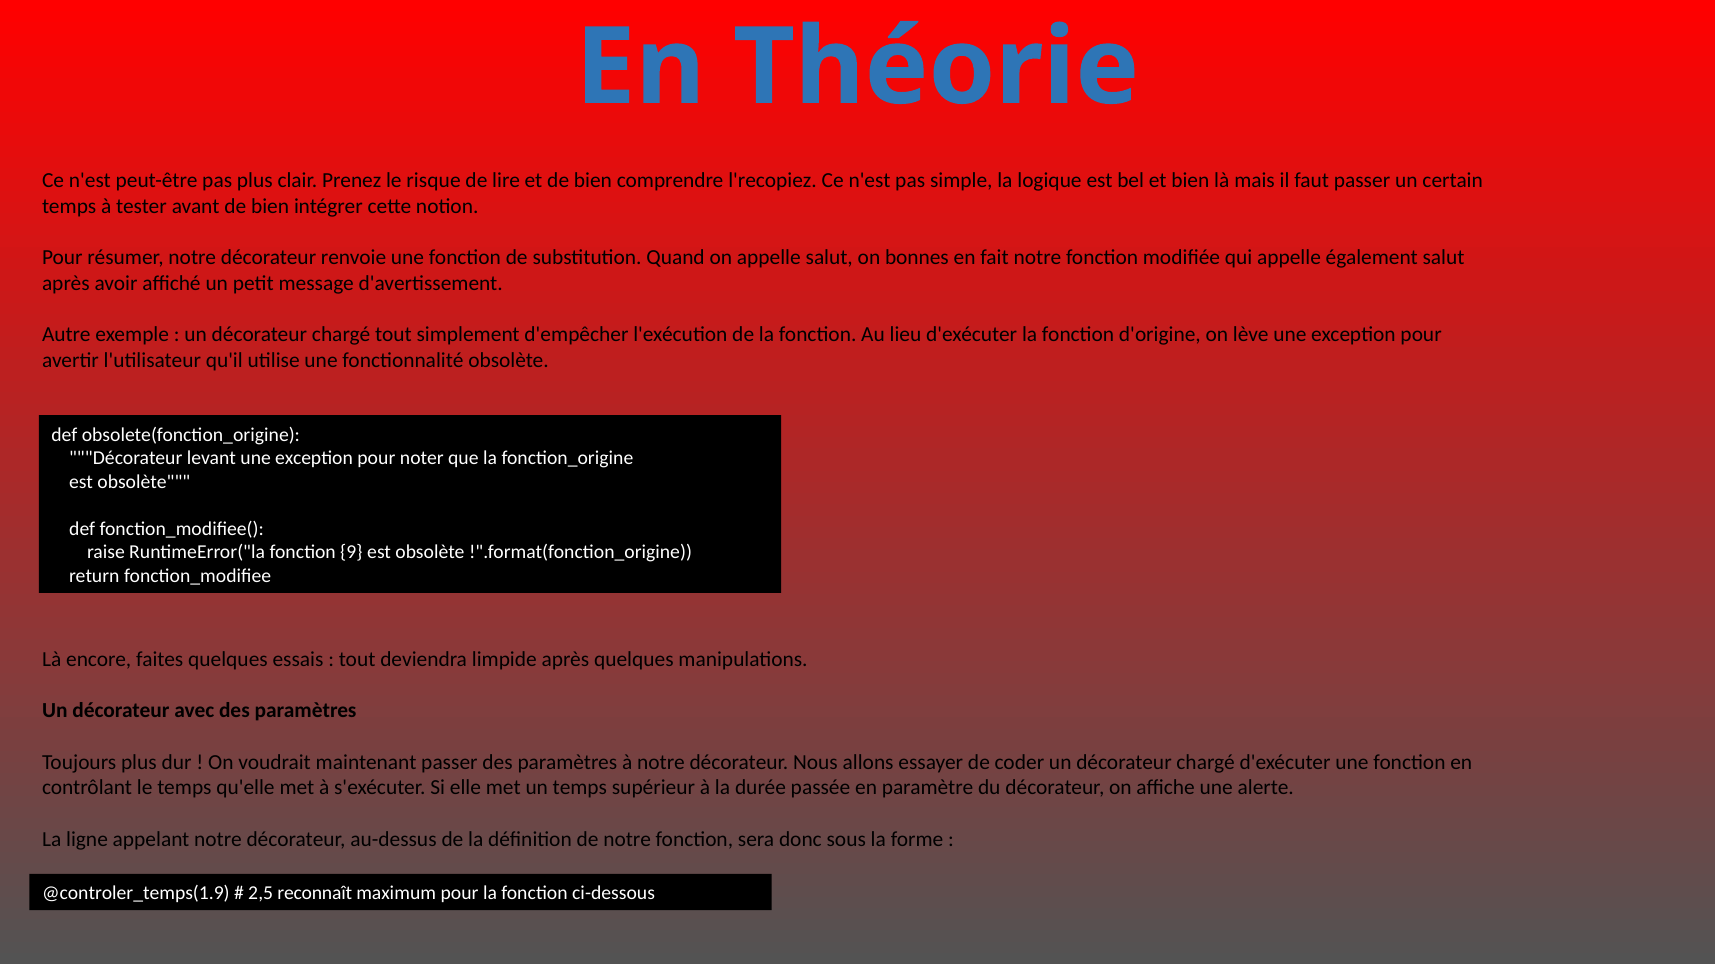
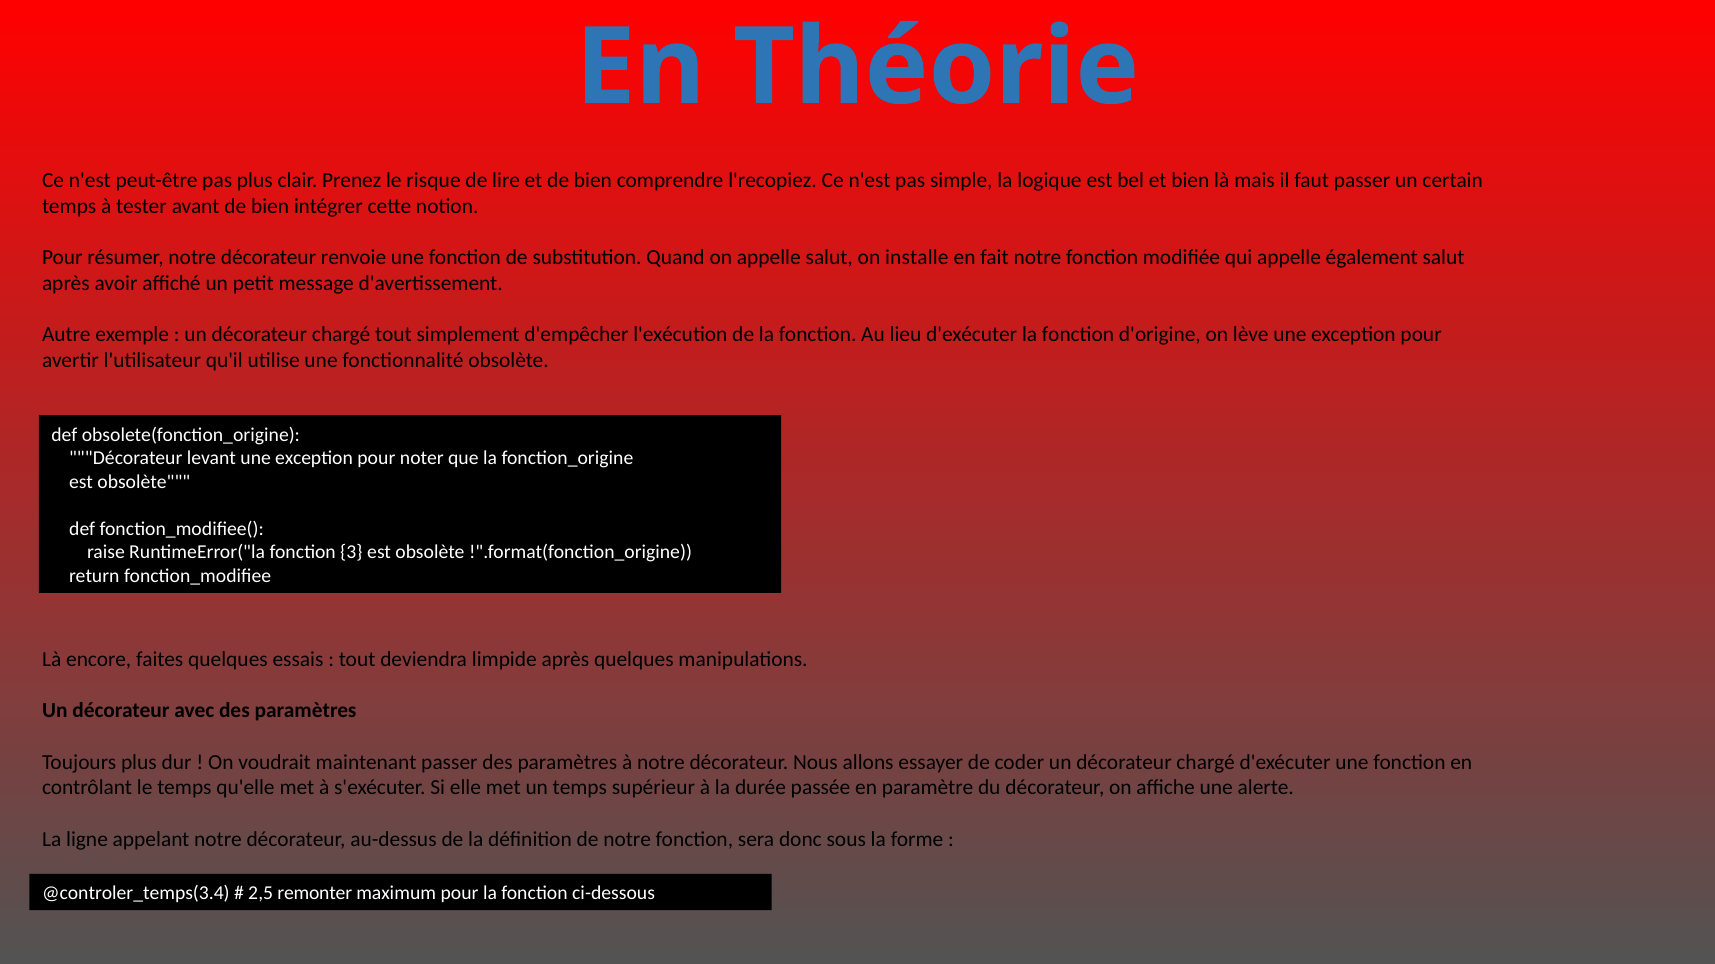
bonnes: bonnes -> installe
9: 9 -> 3
@controler_temps(1.9: @controler_temps(1.9 -> @controler_temps(3.4
reconnaît: reconnaît -> remonter
